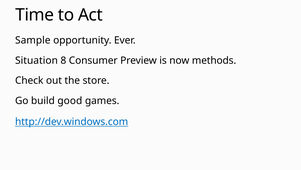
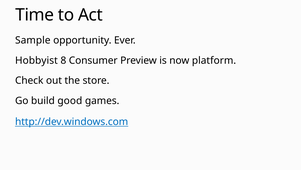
Situation: Situation -> Hobbyist
methods: methods -> platform
